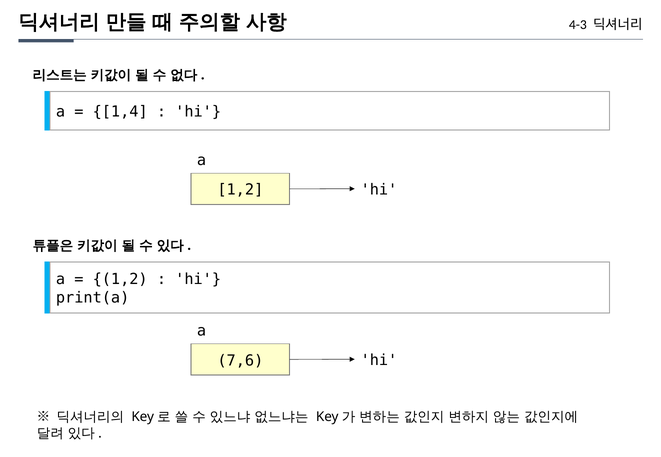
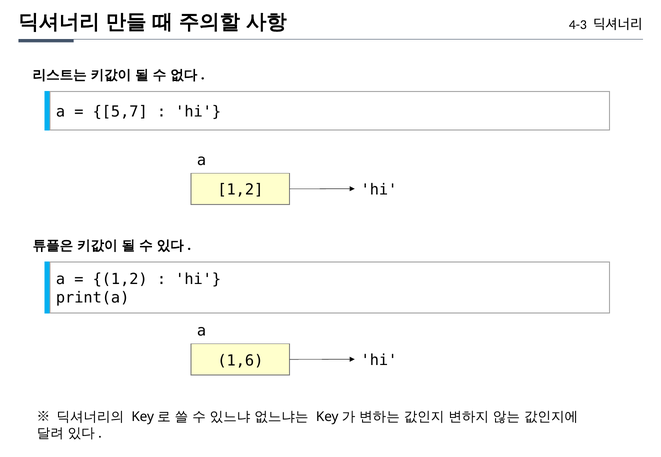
1,4: 1,4 -> 5,7
7,6: 7,6 -> 1,6
